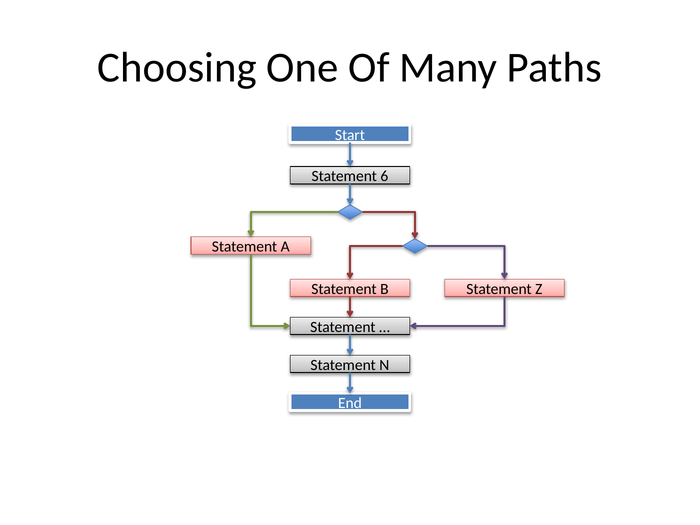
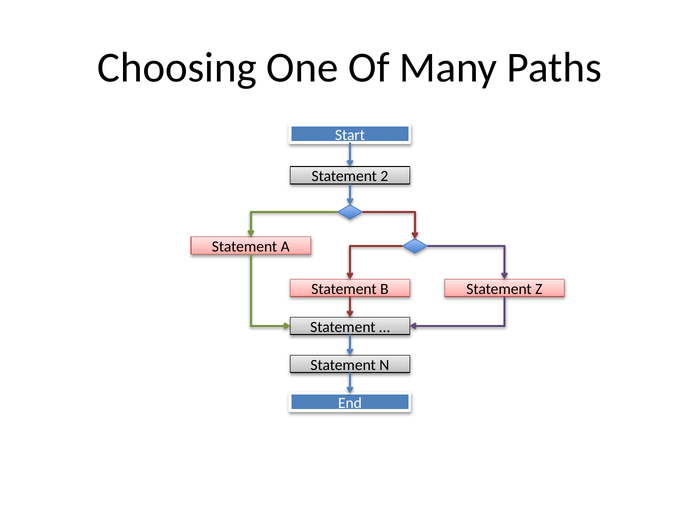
6: 6 -> 2
